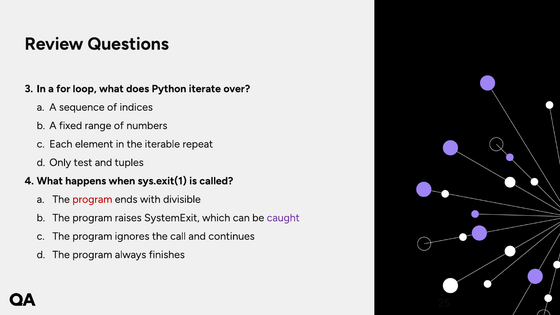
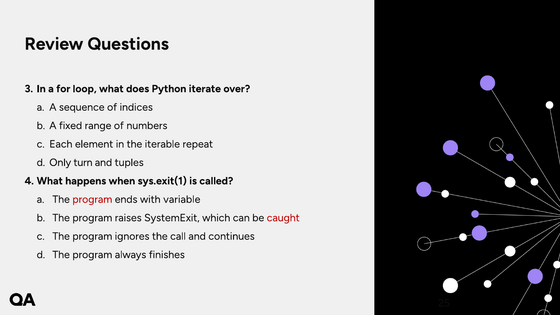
test: test -> turn
divisible: divisible -> variable
caught colour: purple -> red
